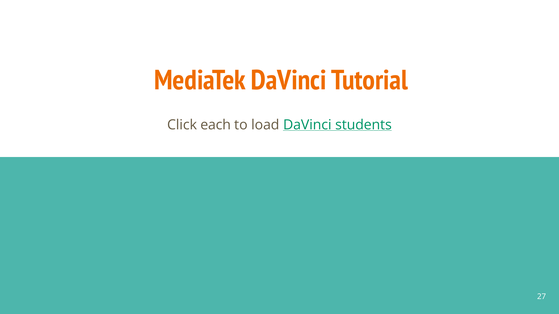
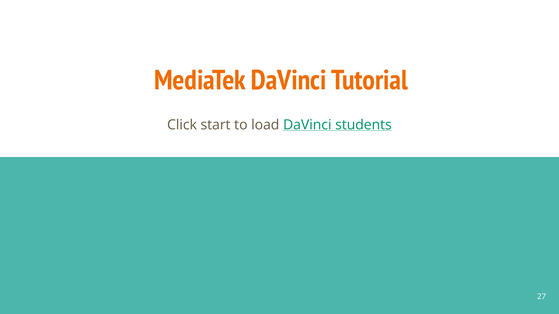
each: each -> start
